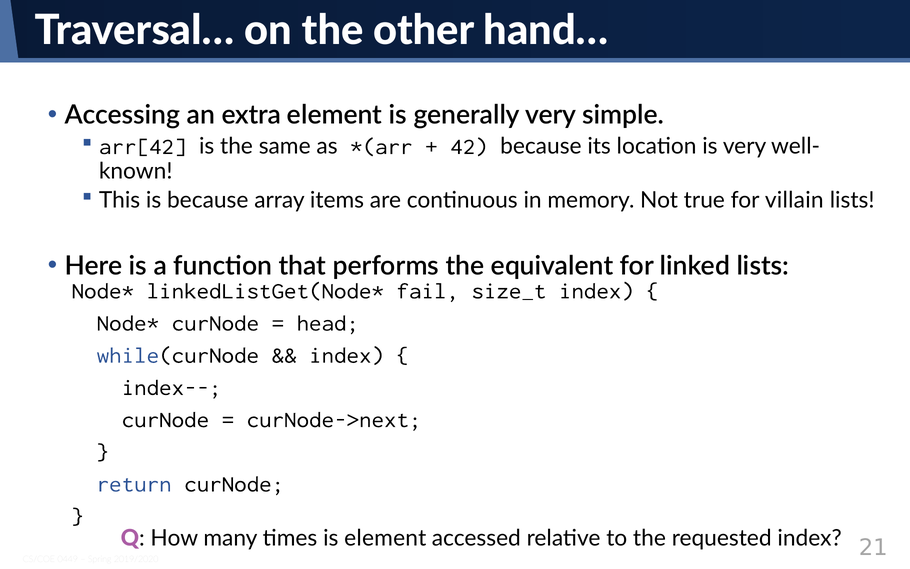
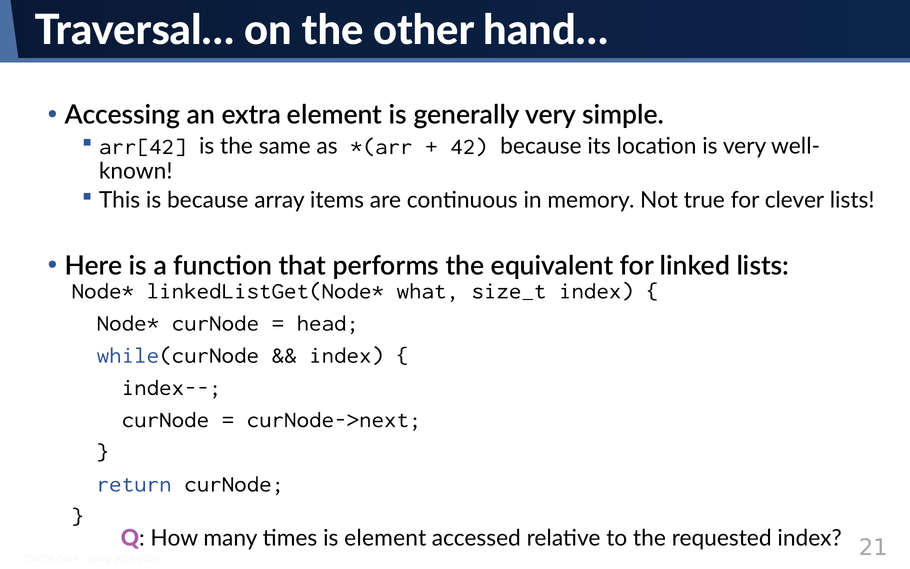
villain: villain -> clever
fail: fail -> what
